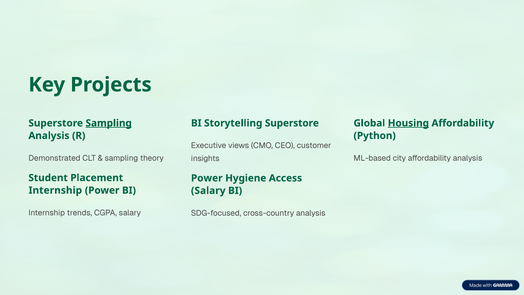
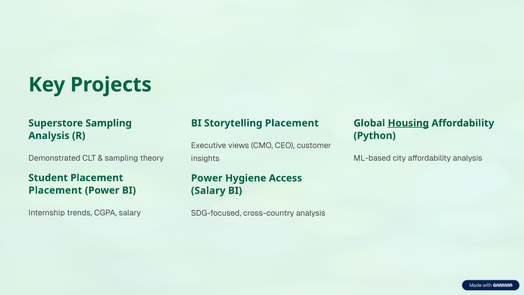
Storytelling Superstore: Superstore -> Placement
Sampling at (109, 123) underline: present -> none
Internship at (55, 190): Internship -> Placement
